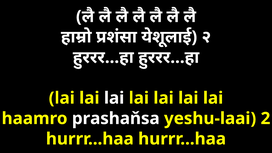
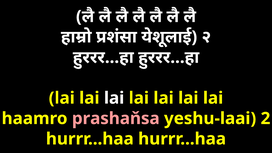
prashaňsa colour: white -> pink
